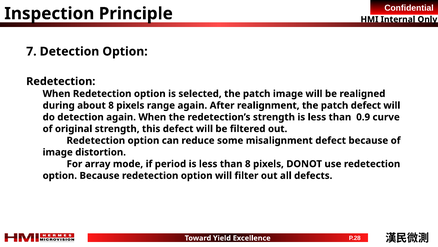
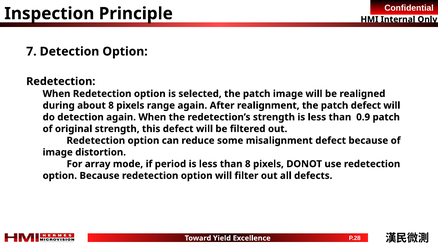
0.9 curve: curve -> patch
